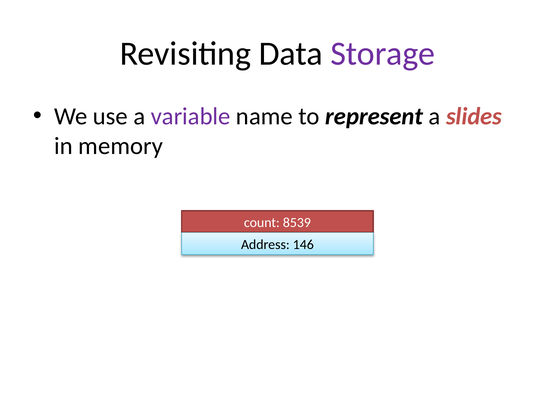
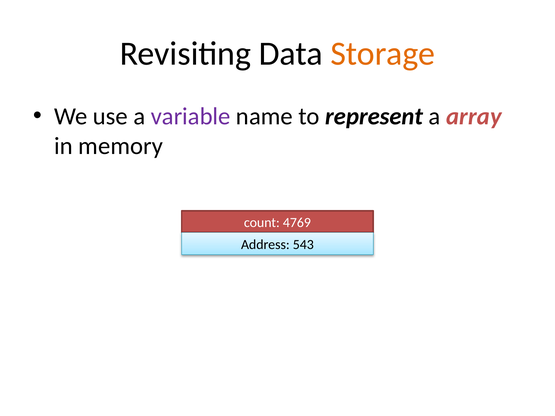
Storage colour: purple -> orange
slides: slides -> array
8539: 8539 -> 4769
146: 146 -> 543
